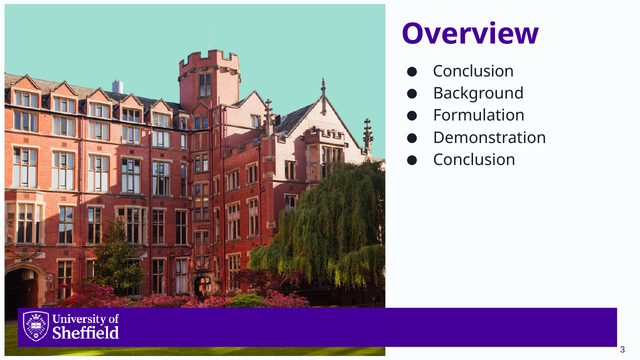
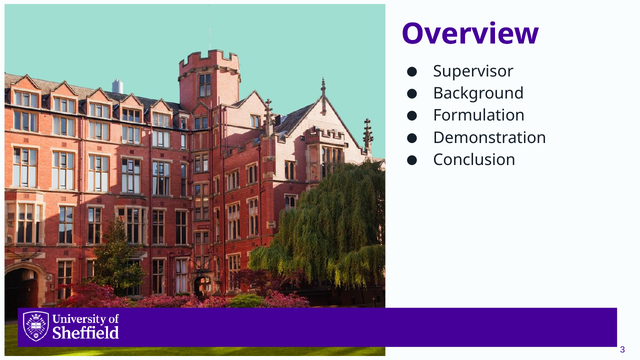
Conclusion at (473, 72): Conclusion -> Supervisor
